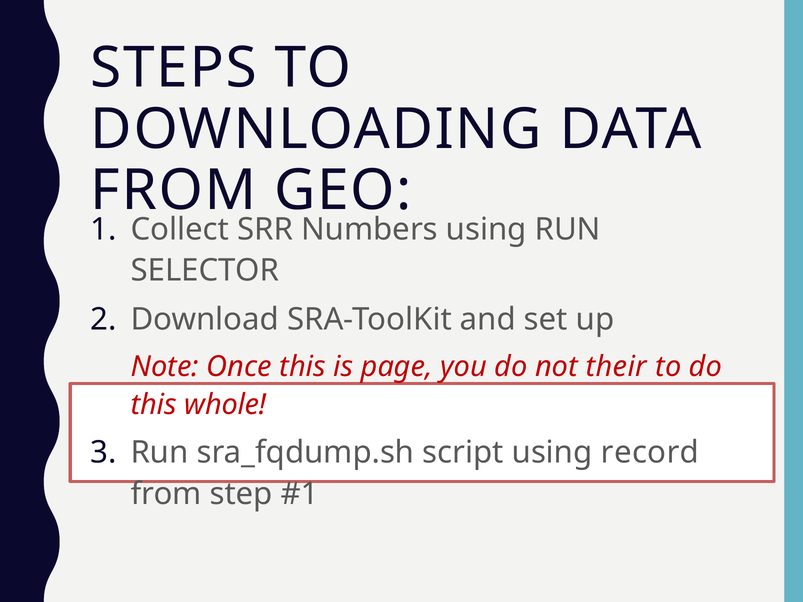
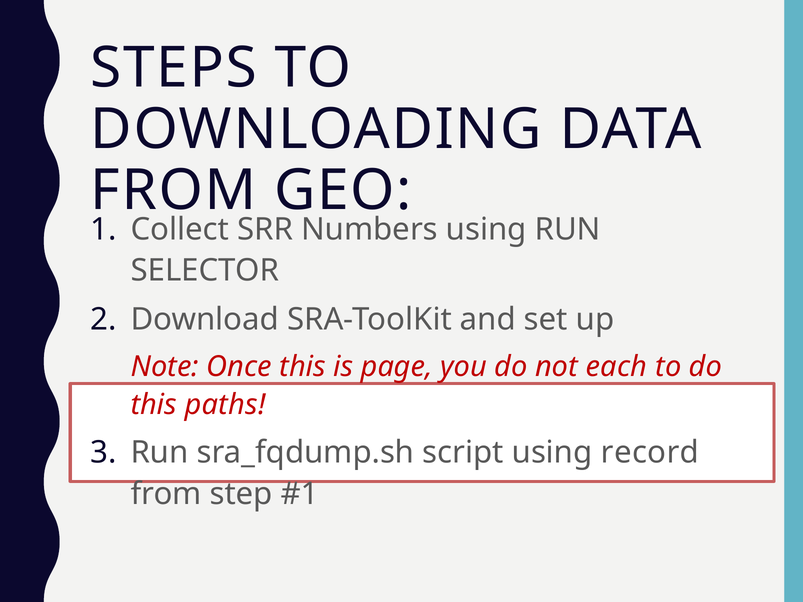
their: their -> each
whole: whole -> paths
